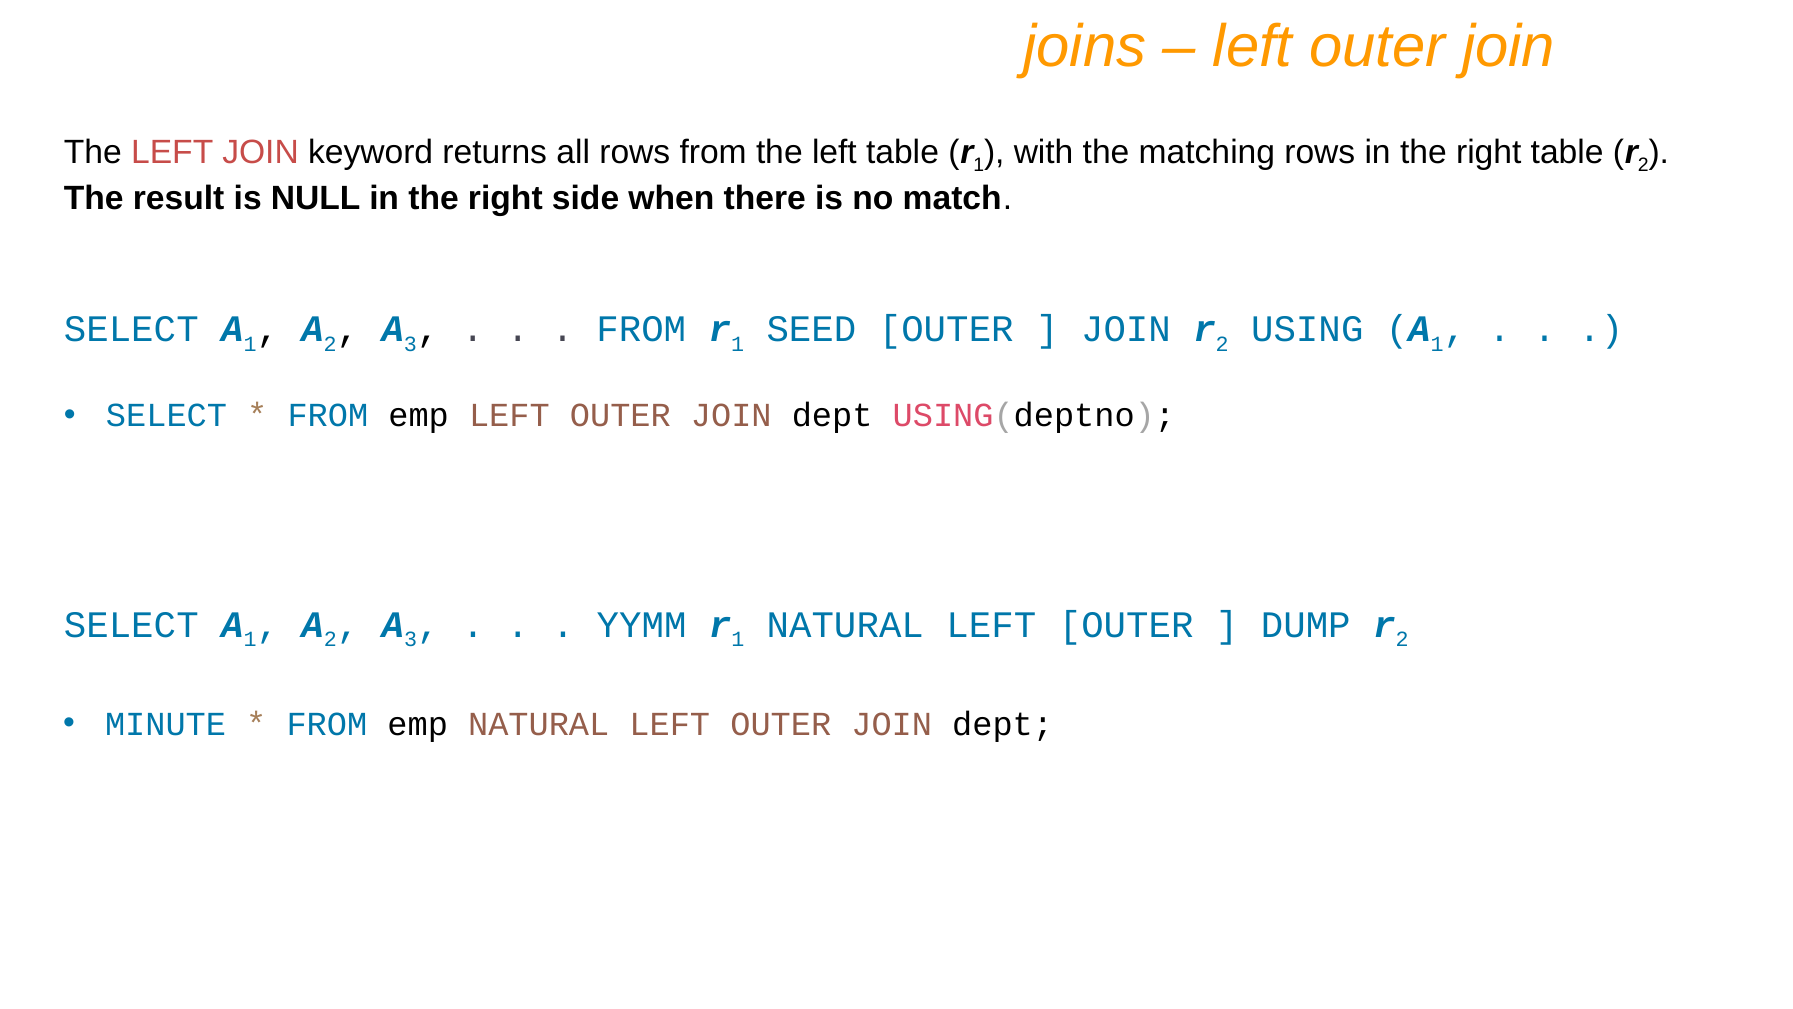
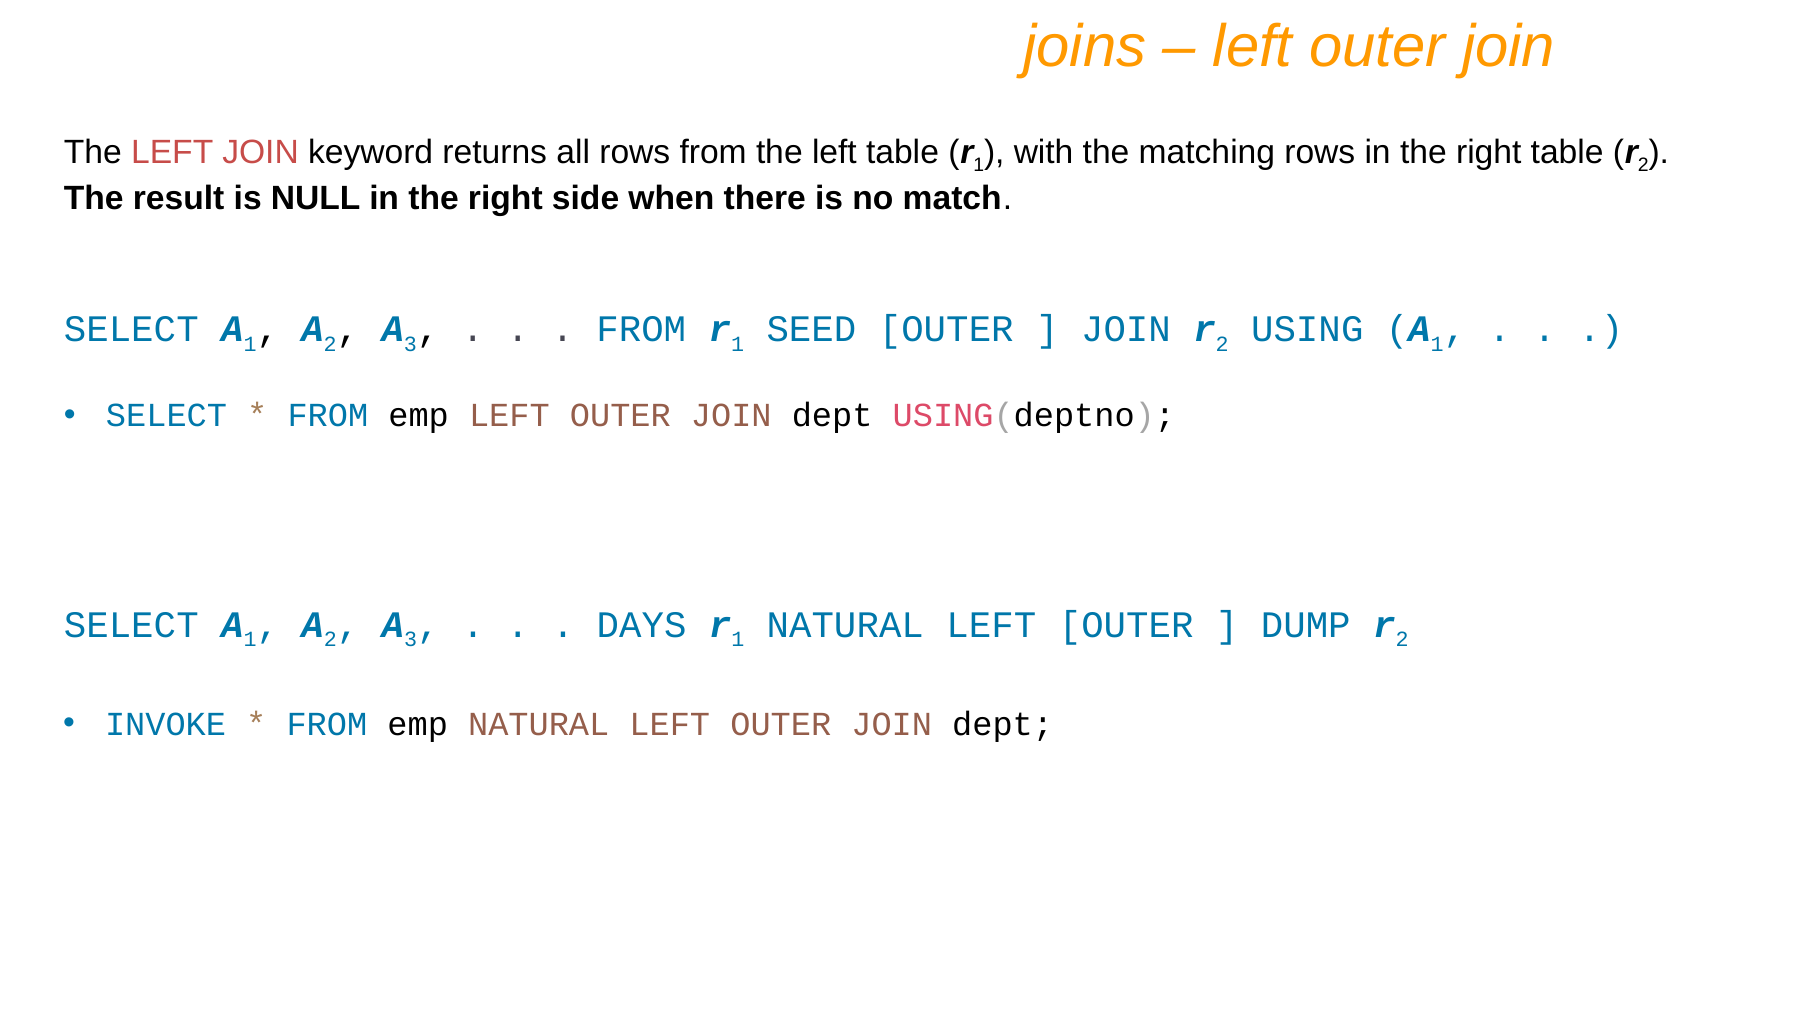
YYMM: YYMM -> DAYS
MINUTE: MINUTE -> INVOKE
